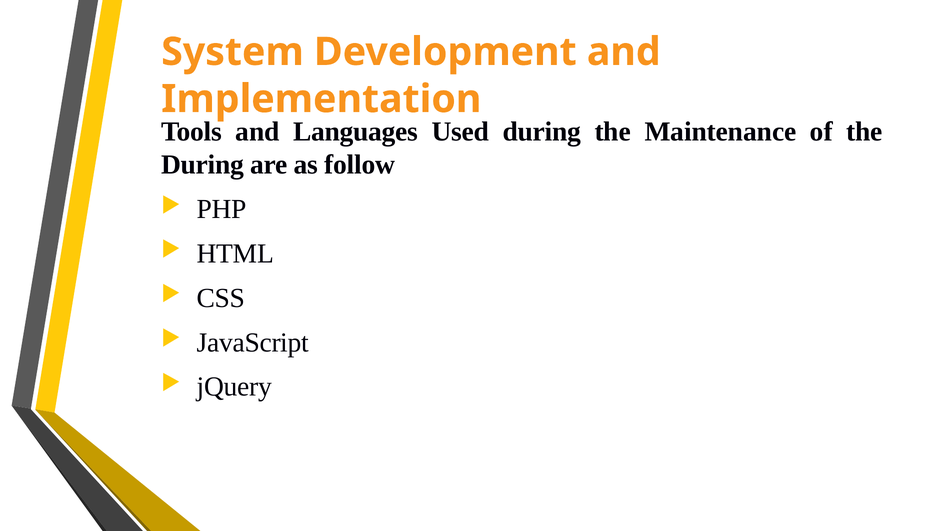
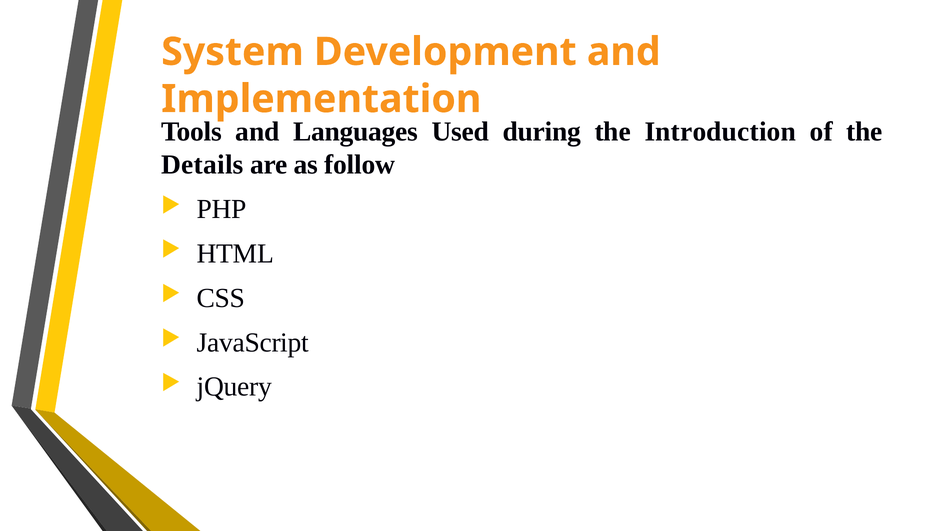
Maintenance: Maintenance -> Introduction
During at (203, 165): During -> Details
